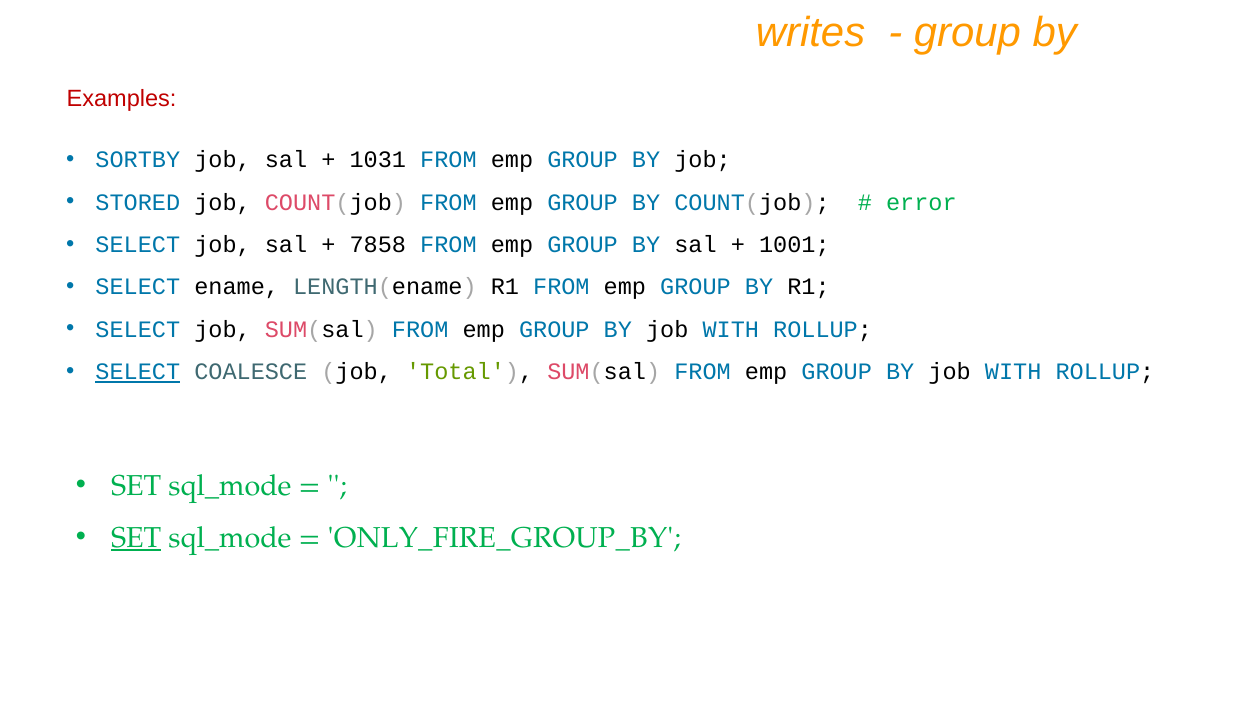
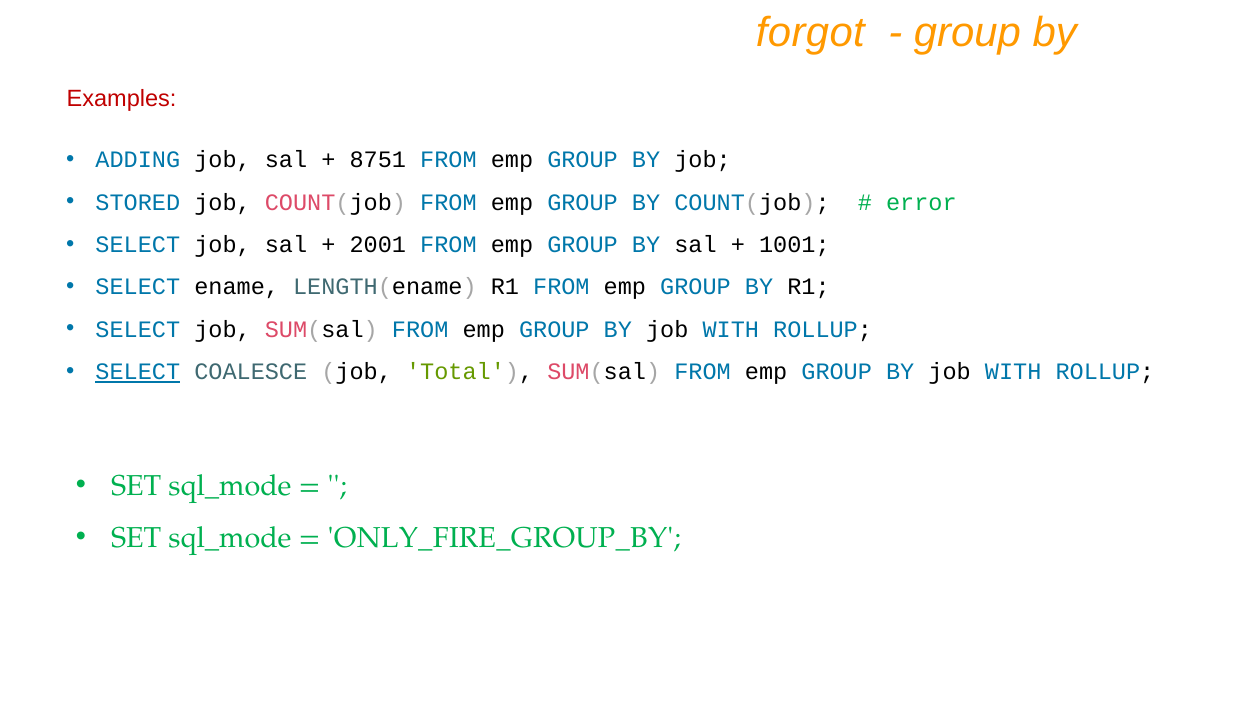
writes: writes -> forgot
SORTBY: SORTBY -> ADDING
1031: 1031 -> 8751
7858: 7858 -> 2001
SET at (136, 538) underline: present -> none
